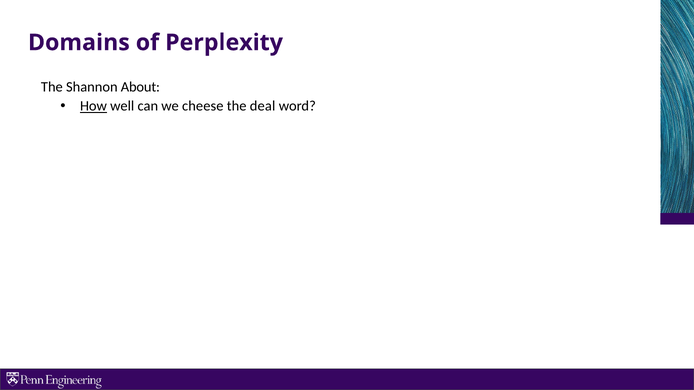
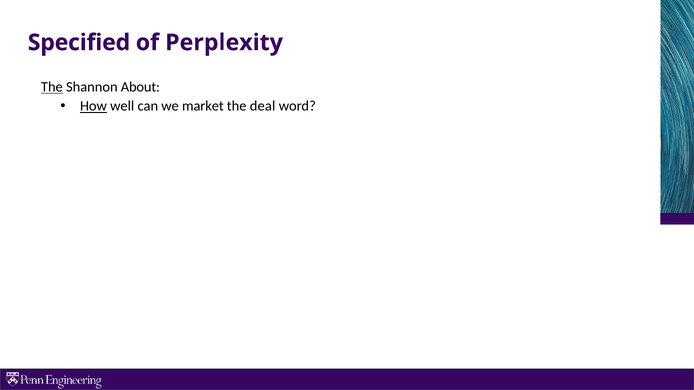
Domains: Domains -> Specified
The at (52, 87) underline: none -> present
cheese: cheese -> market
